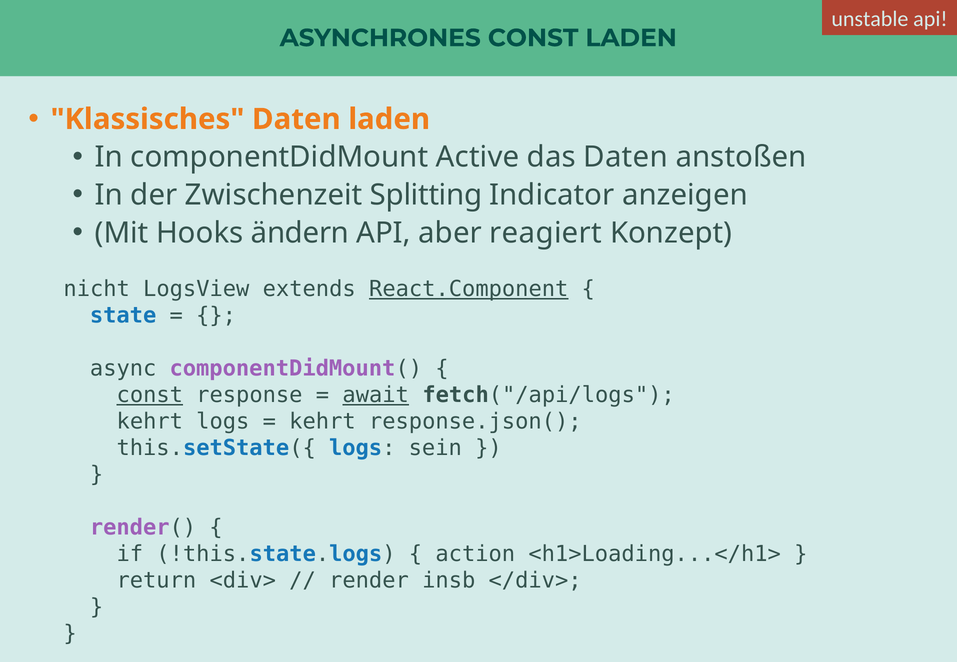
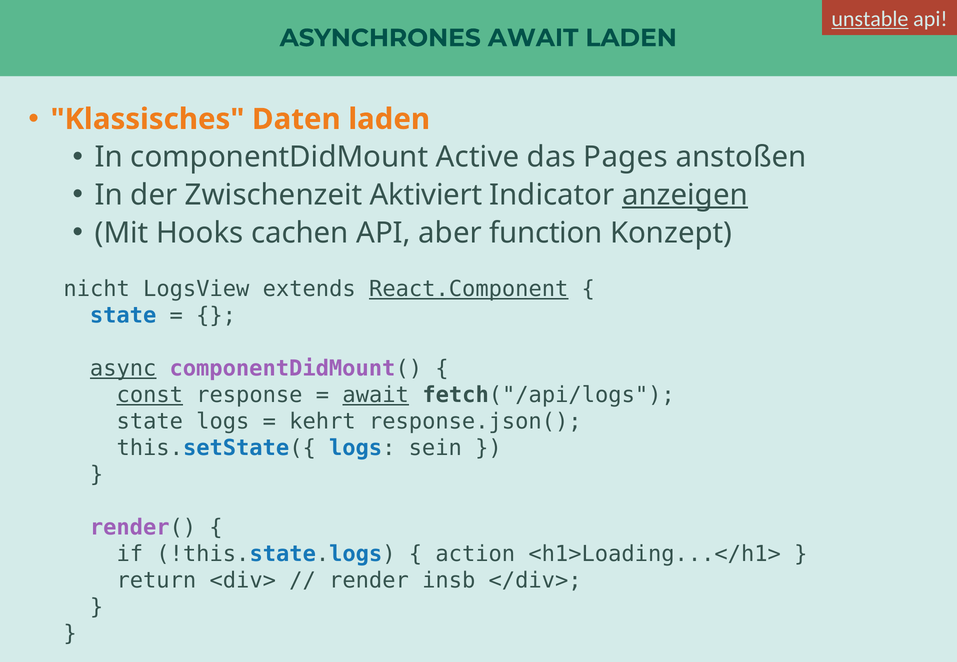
unstable underline: none -> present
ASYNCHRONES CONST: CONST -> AWAIT
das Daten: Daten -> Pages
Splitting: Splitting -> Aktiviert
anzeigen underline: none -> present
ändern: ändern -> cachen
reagiert: reagiert -> function
async underline: none -> present
kehrt at (150, 422): kehrt -> state
